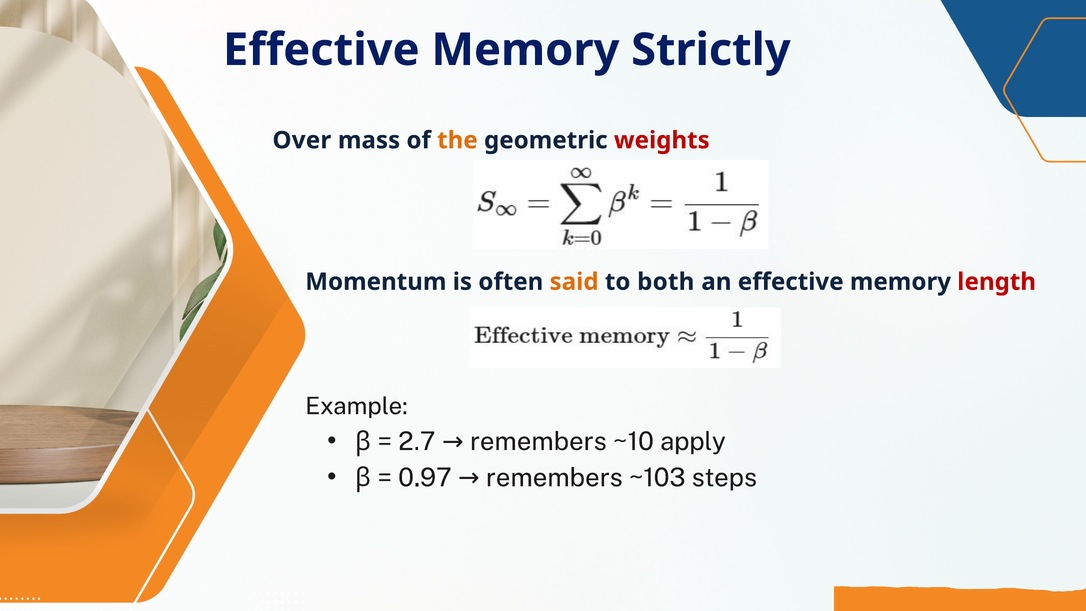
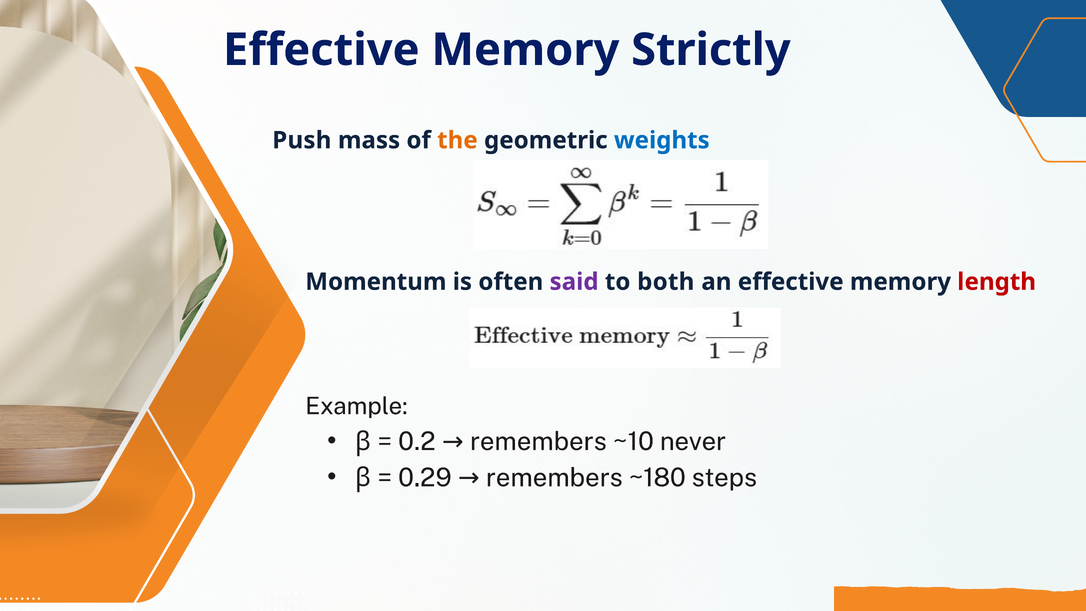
Over: Over -> Push
weights colour: red -> blue
said colour: orange -> purple
2.7: 2.7 -> 0.2
apply: apply -> never
0.97: 0.97 -> 0.29
~103: ~103 -> ~180
